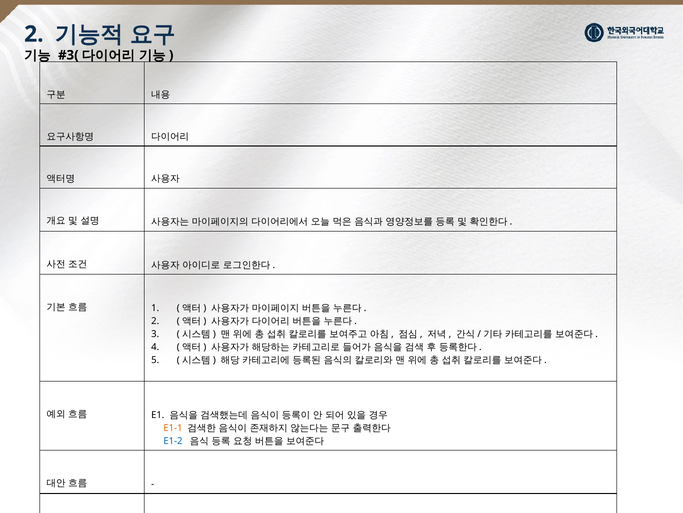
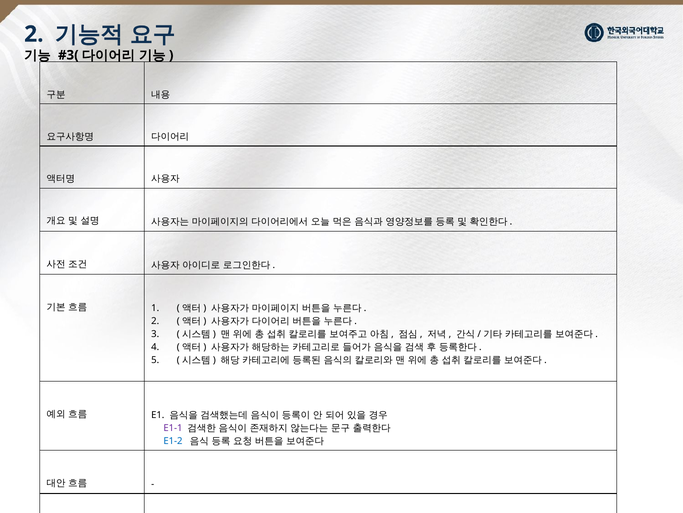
E1-1 colour: orange -> purple
